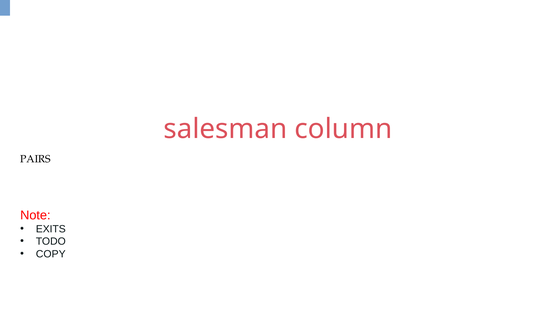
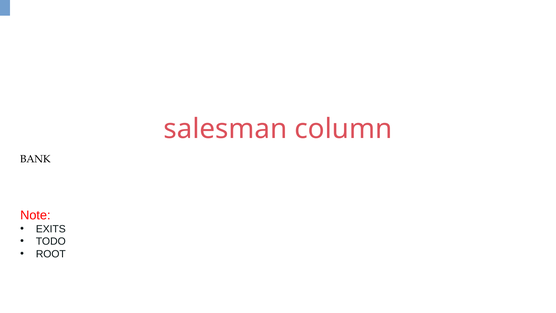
PAIRS: PAIRS -> BANK
COPY: COPY -> ROOT
